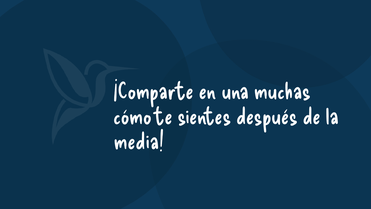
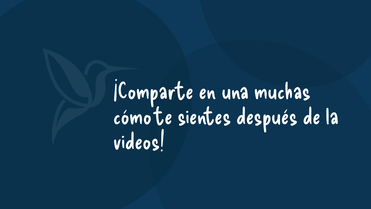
media: media -> videos
